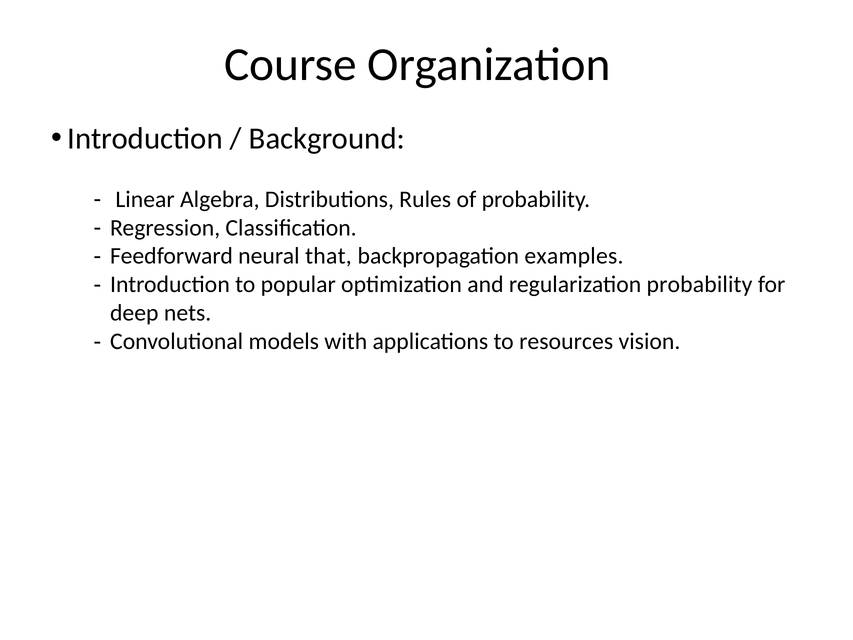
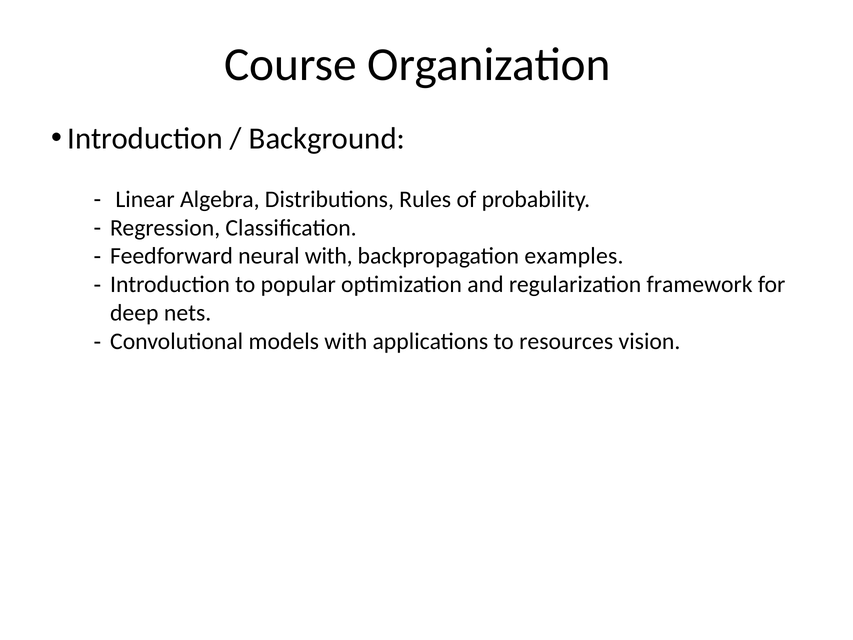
neural that: that -> with
regularization probability: probability -> framework
